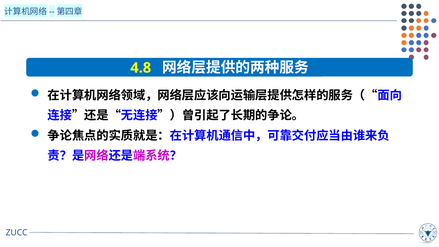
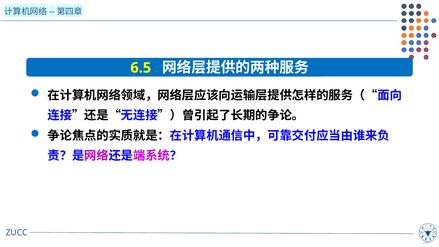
4.8: 4.8 -> 6.5
